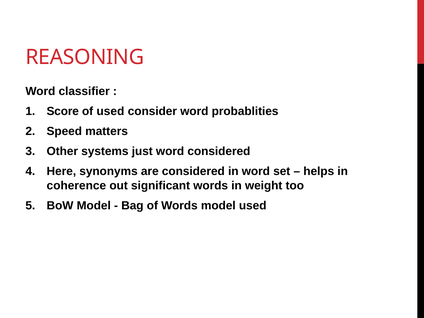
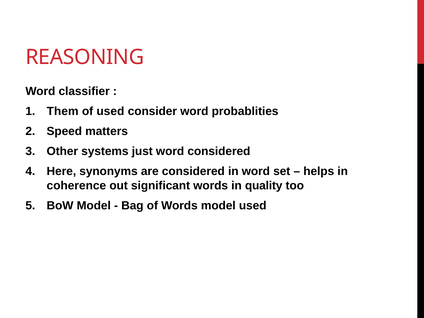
Score: Score -> Them
weight: weight -> quality
